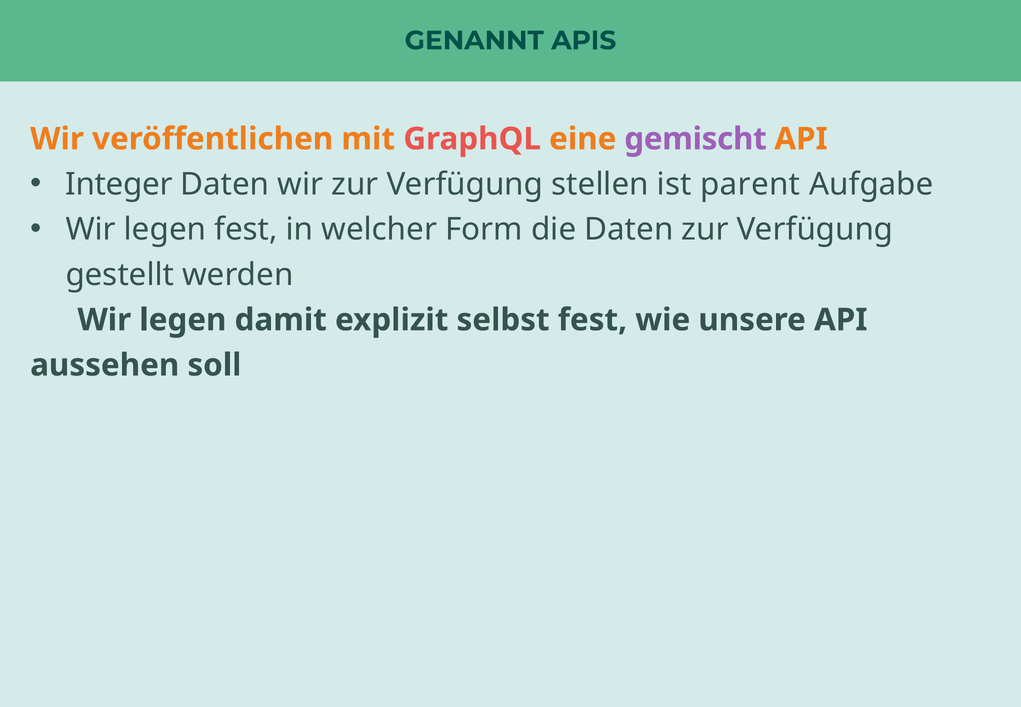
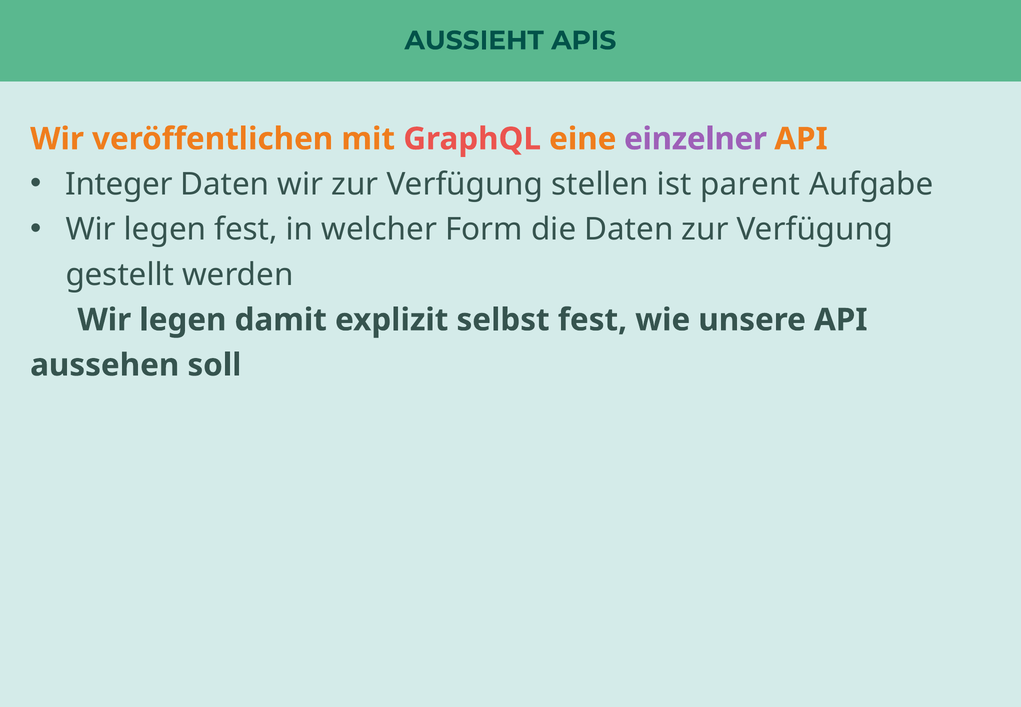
GENANNT: GENANNT -> AUSSIEHT
gemischt: gemischt -> einzelner
